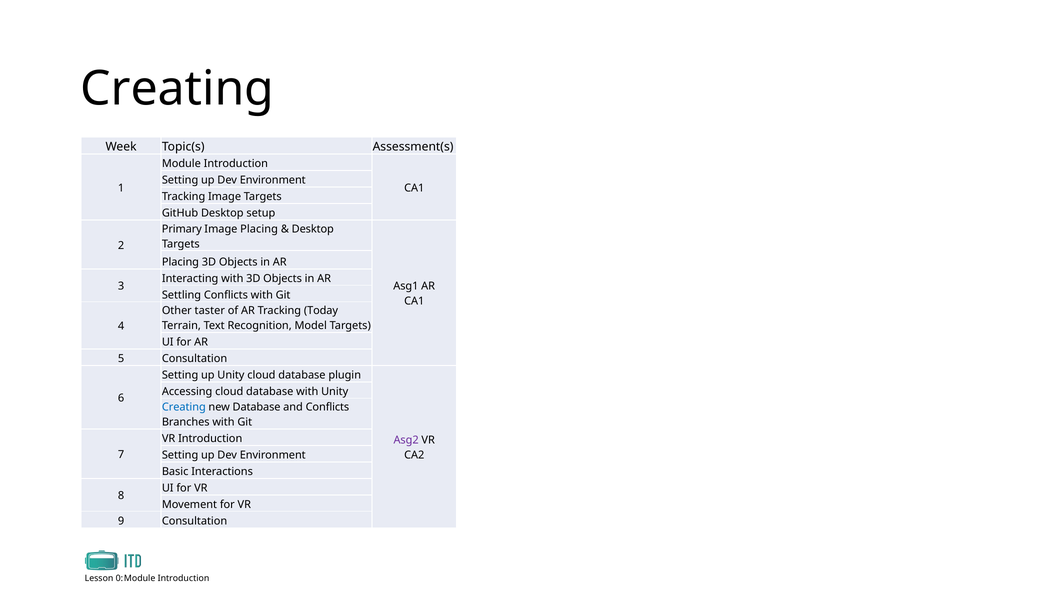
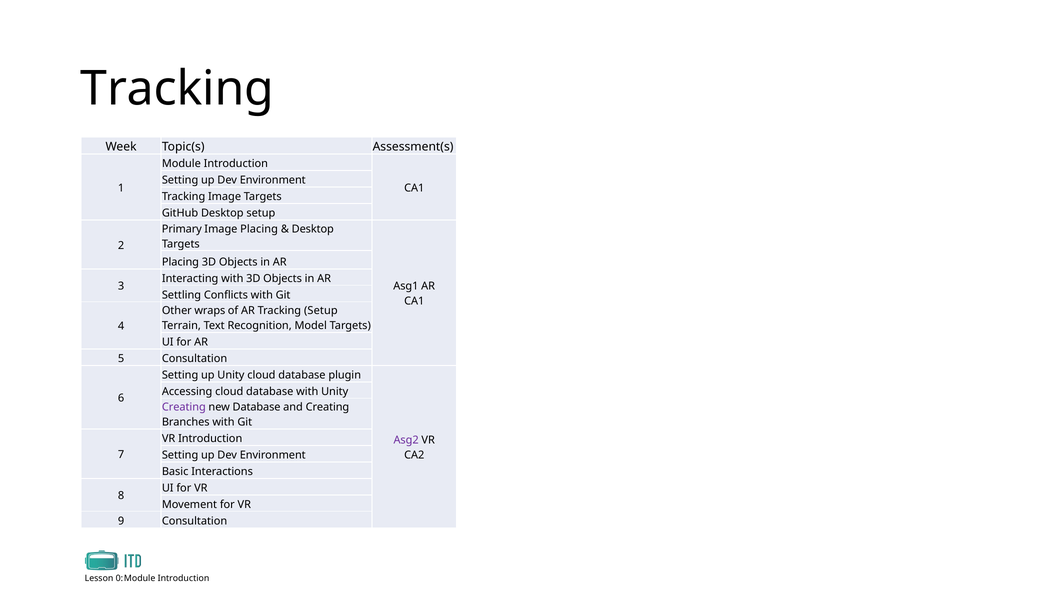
Creating at (177, 89): Creating -> Tracking
taster: taster -> wraps
Tracking Today: Today -> Setup
Creating at (184, 407) colour: blue -> purple
and Conflicts: Conflicts -> Creating
